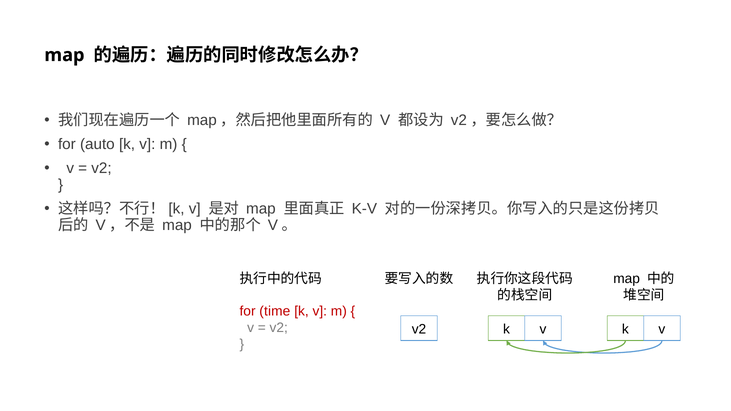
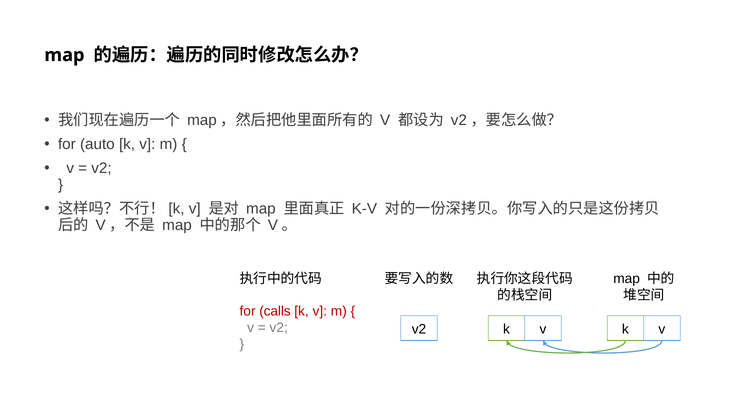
time: time -> calls
